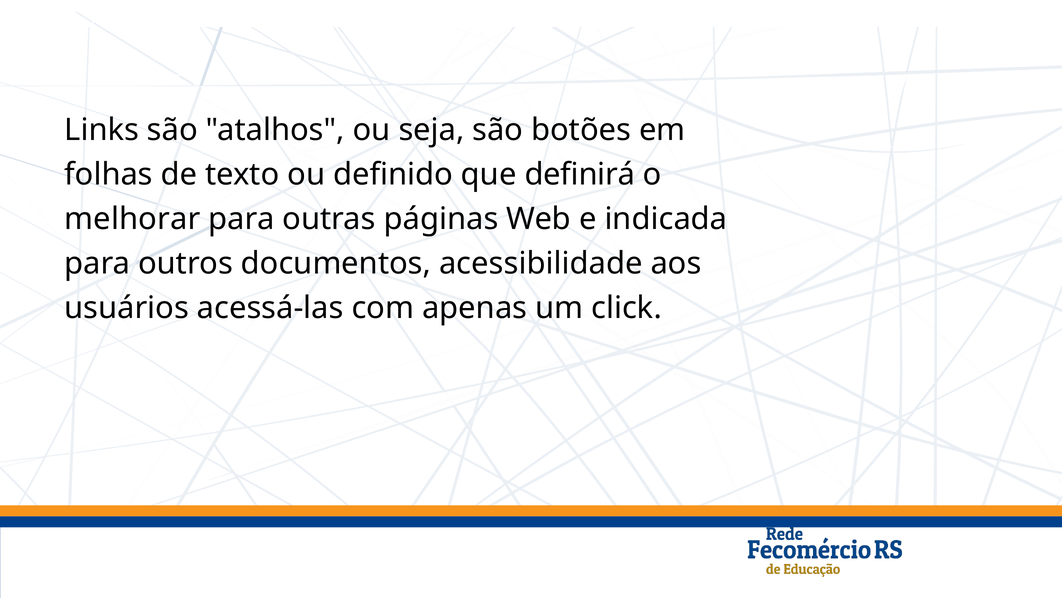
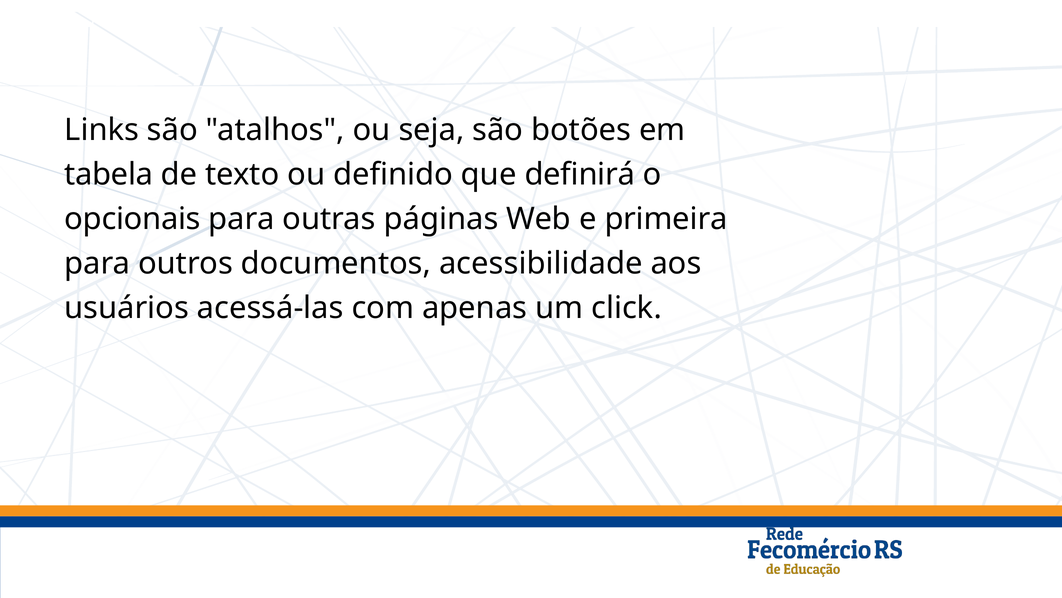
folhas: folhas -> tabela
melhorar: melhorar -> opcionais
indicada: indicada -> primeira
